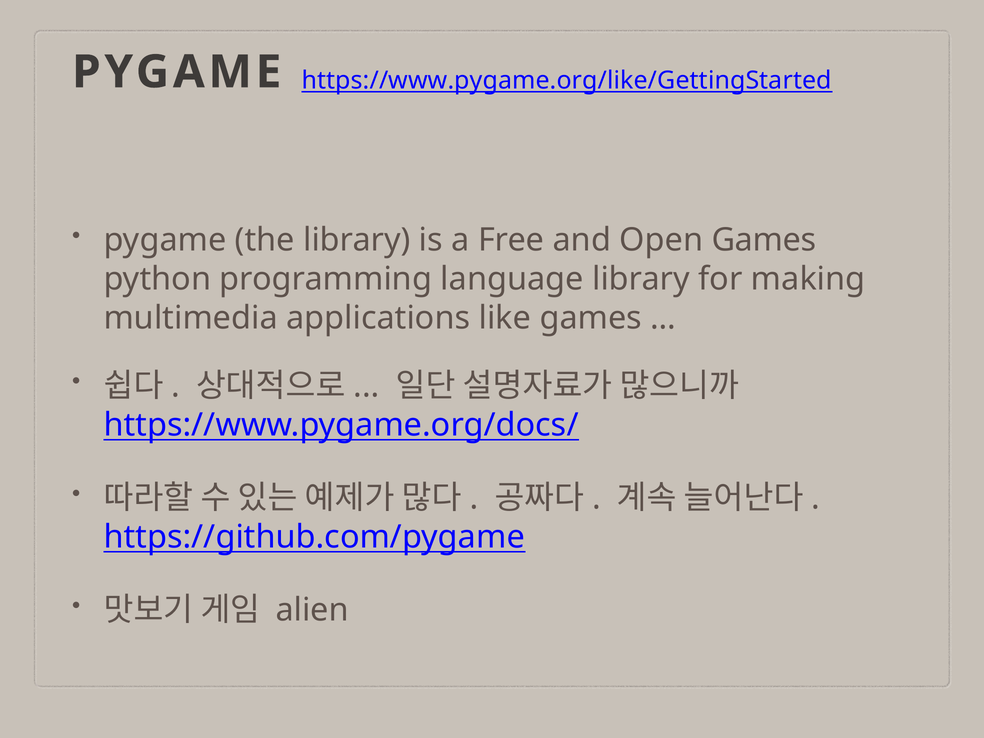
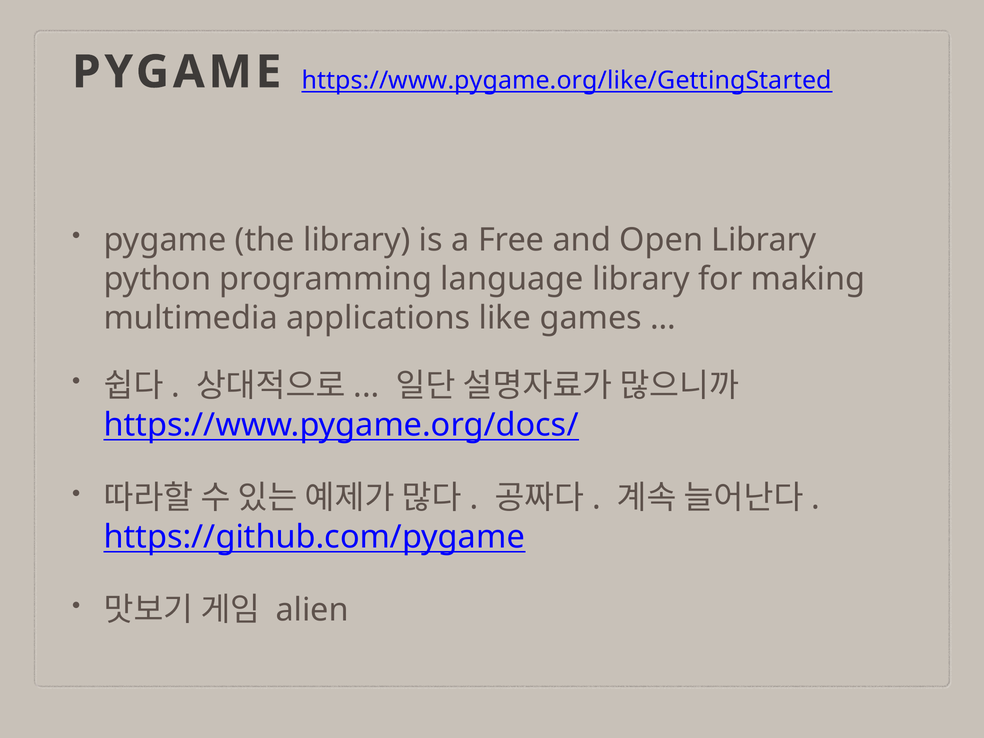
Open Games: Games -> Library
